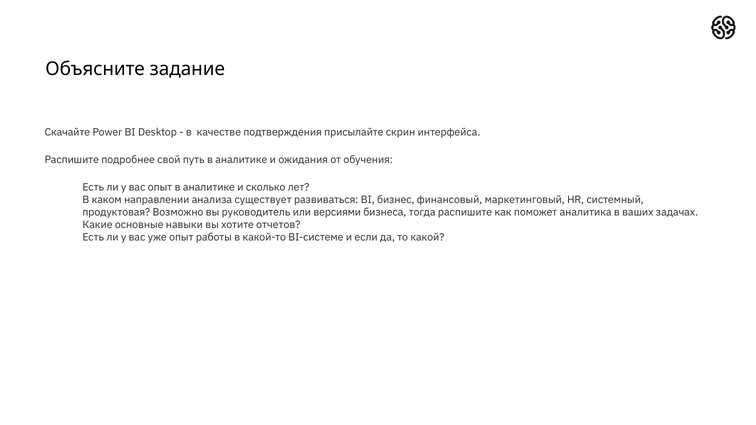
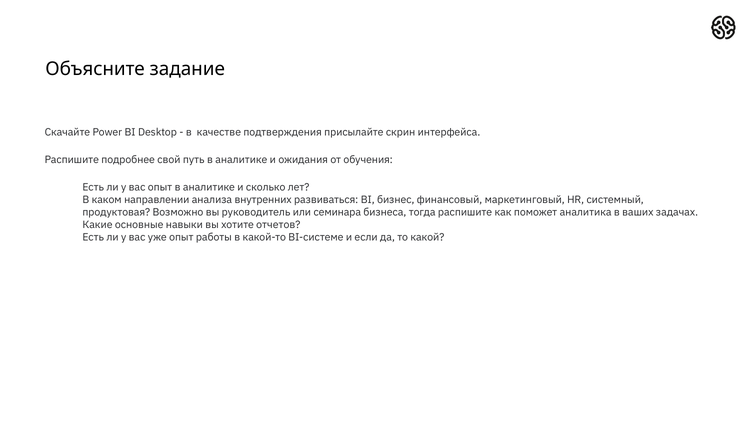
существует: существует -> внутренних
версиями: версиями -> семинара
